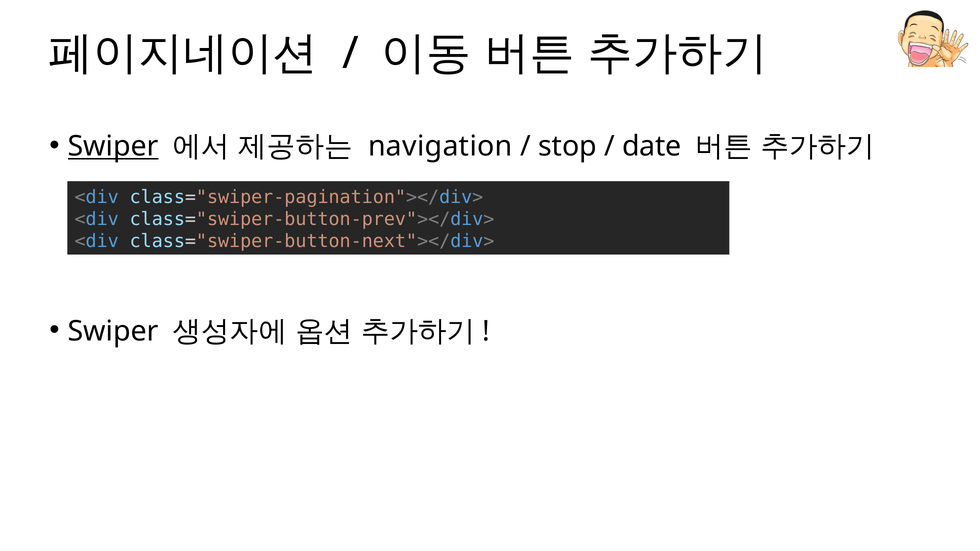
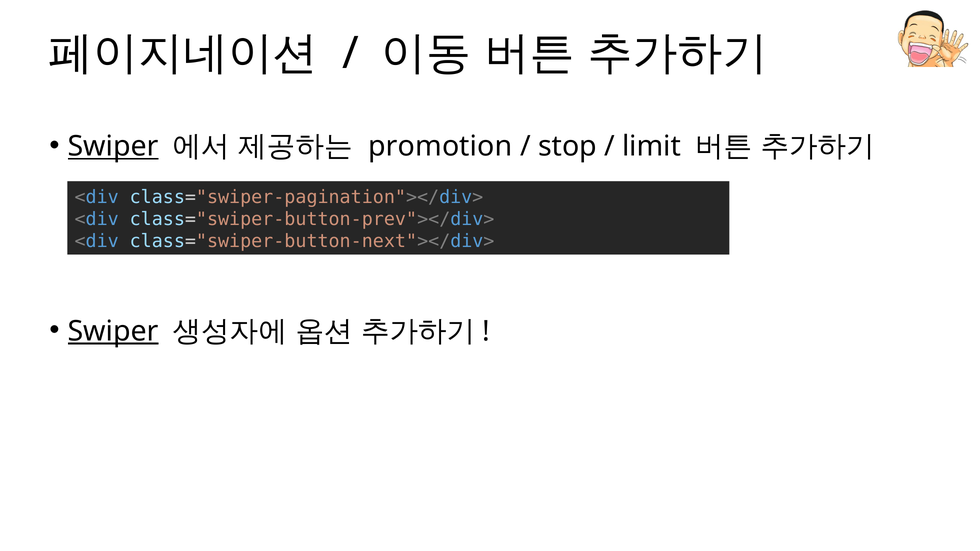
navigation: navigation -> promotion
date: date -> limit
Swiper at (113, 331) underline: none -> present
